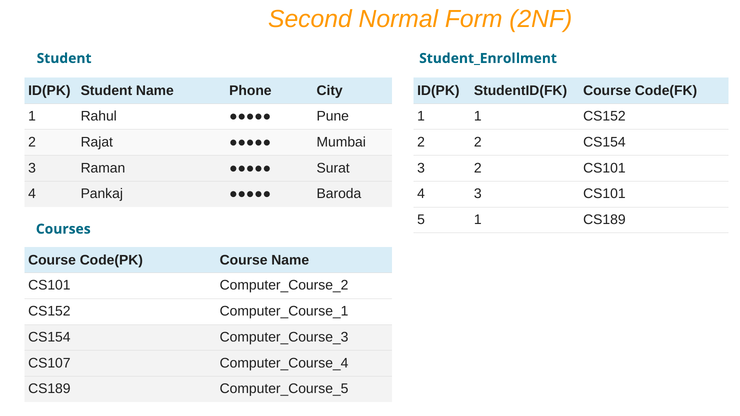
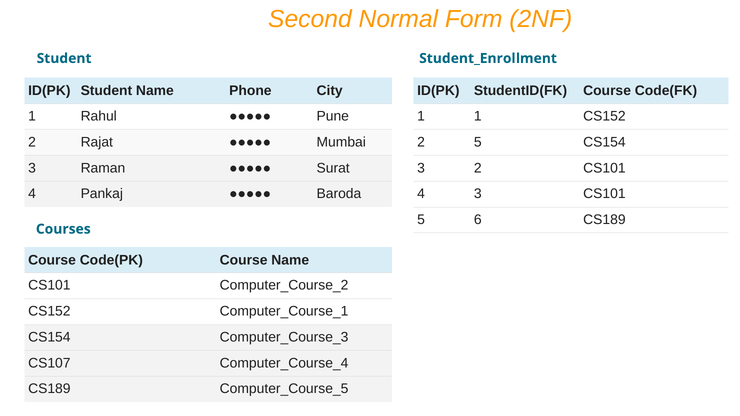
2 2: 2 -> 5
5 1: 1 -> 6
